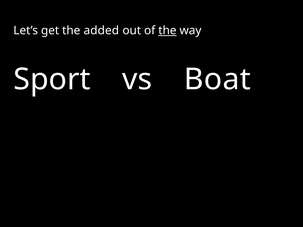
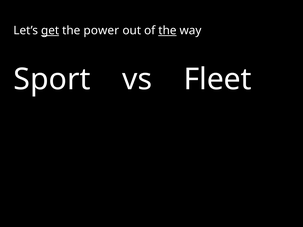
get underline: none -> present
added: added -> power
Boat: Boat -> Fleet
